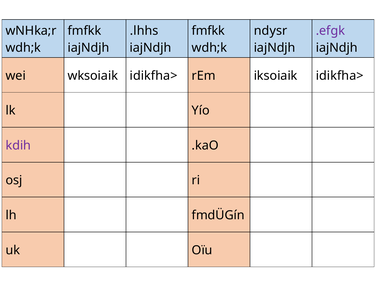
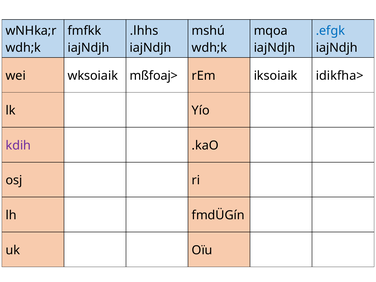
fmfkk at (208, 31): fmfkk -> mshú
ndysr: ndysr -> mqoa
.efgk colour: purple -> blue
wksoiaik idikfha>: idikfha> -> mßfoaj>
